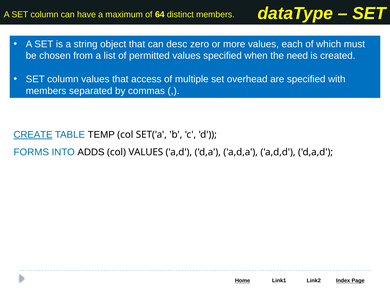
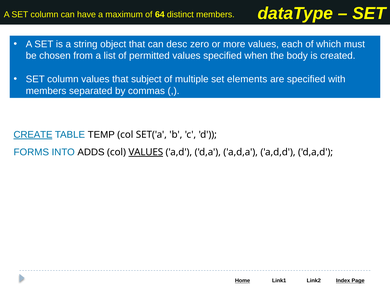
need: need -> body
access: access -> subject
overhead: overhead -> elements
VALUES at (146, 152) underline: none -> present
